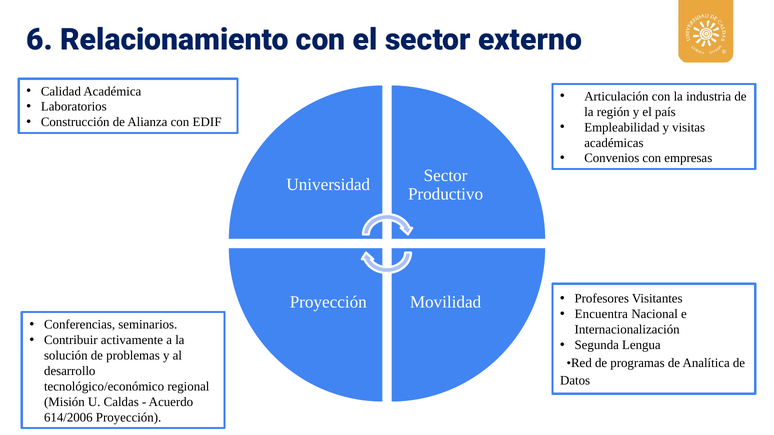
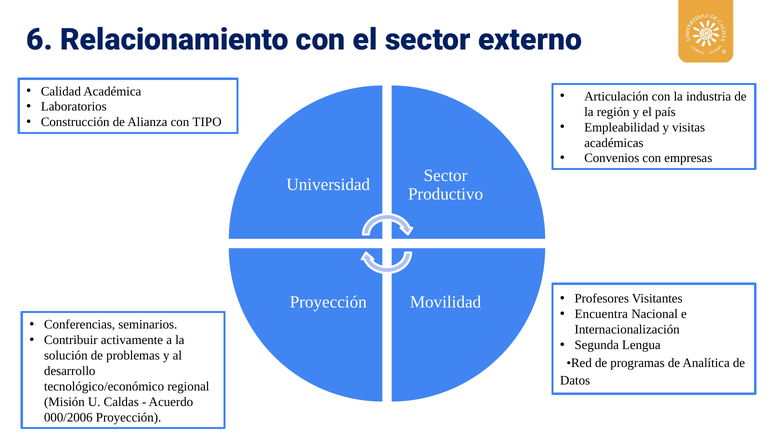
EDIF: EDIF -> TIPO
614/2006: 614/2006 -> 000/2006
